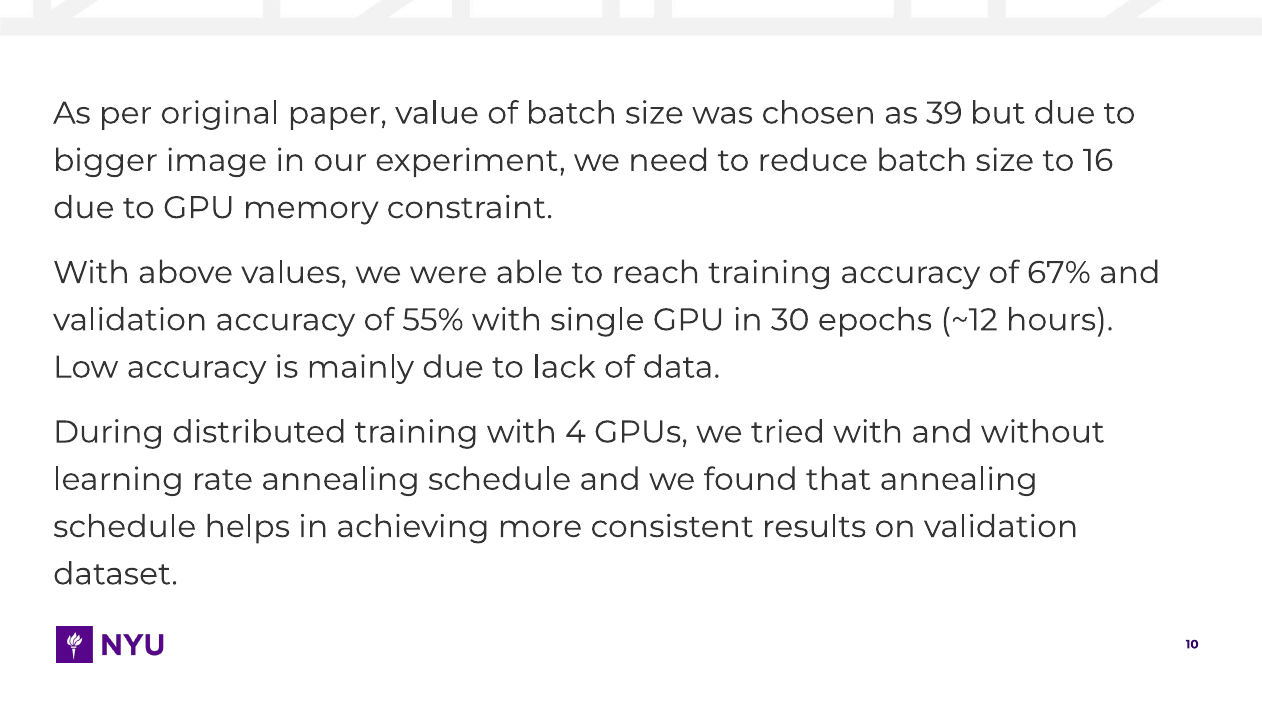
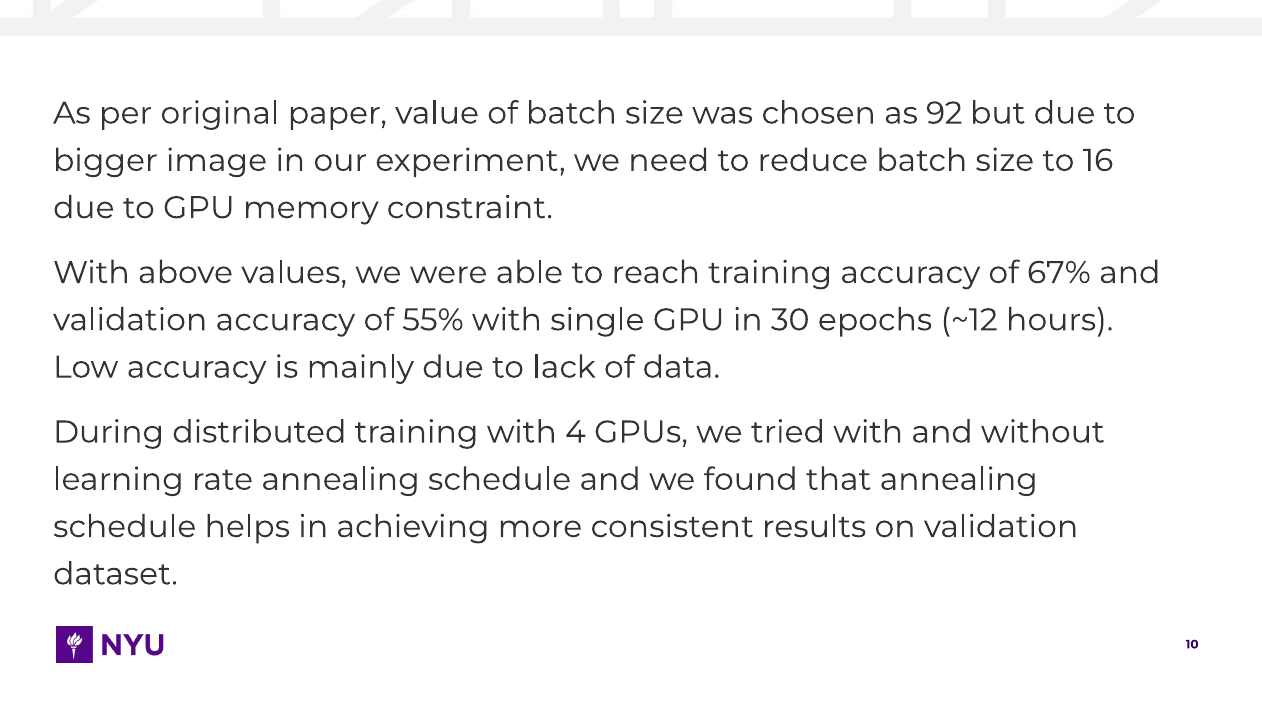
39: 39 -> 92
